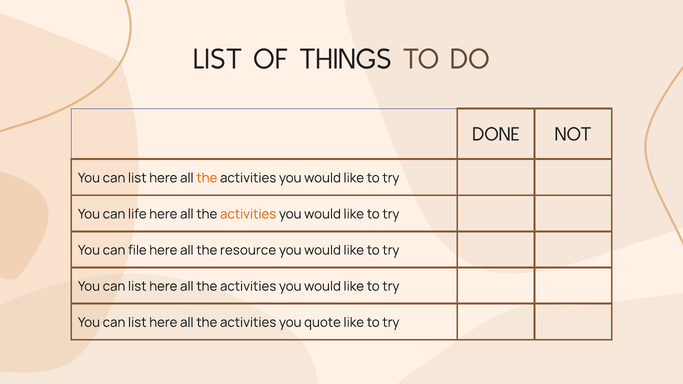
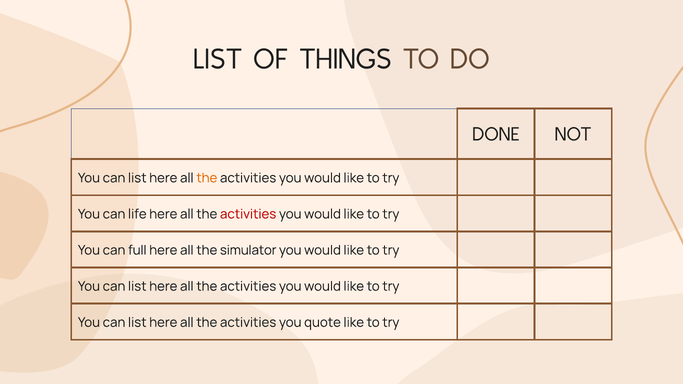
activities at (248, 214) colour: orange -> red
file: file -> full
resource: resource -> simulator
